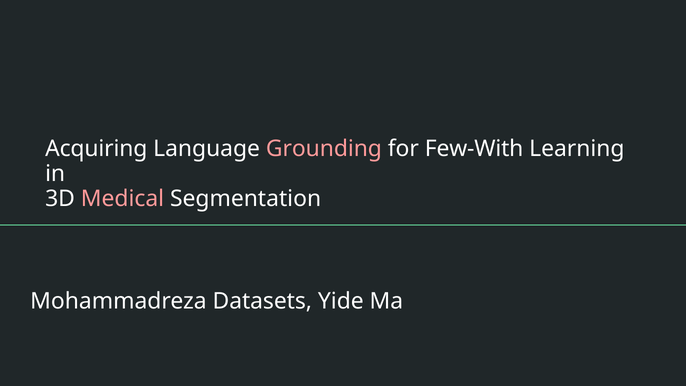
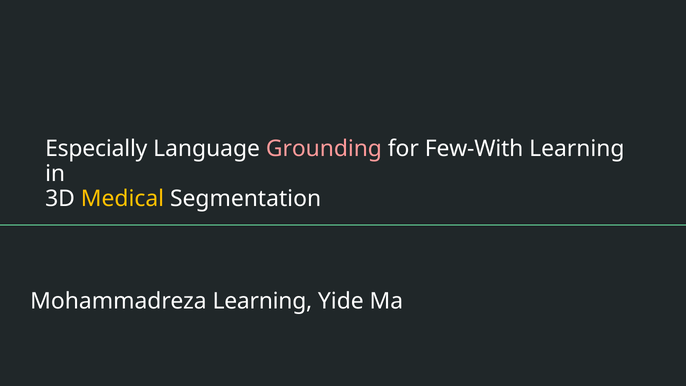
Acquiring: Acquiring -> Especially
Medical colour: pink -> yellow
Mohammadreza Datasets: Datasets -> Learning
